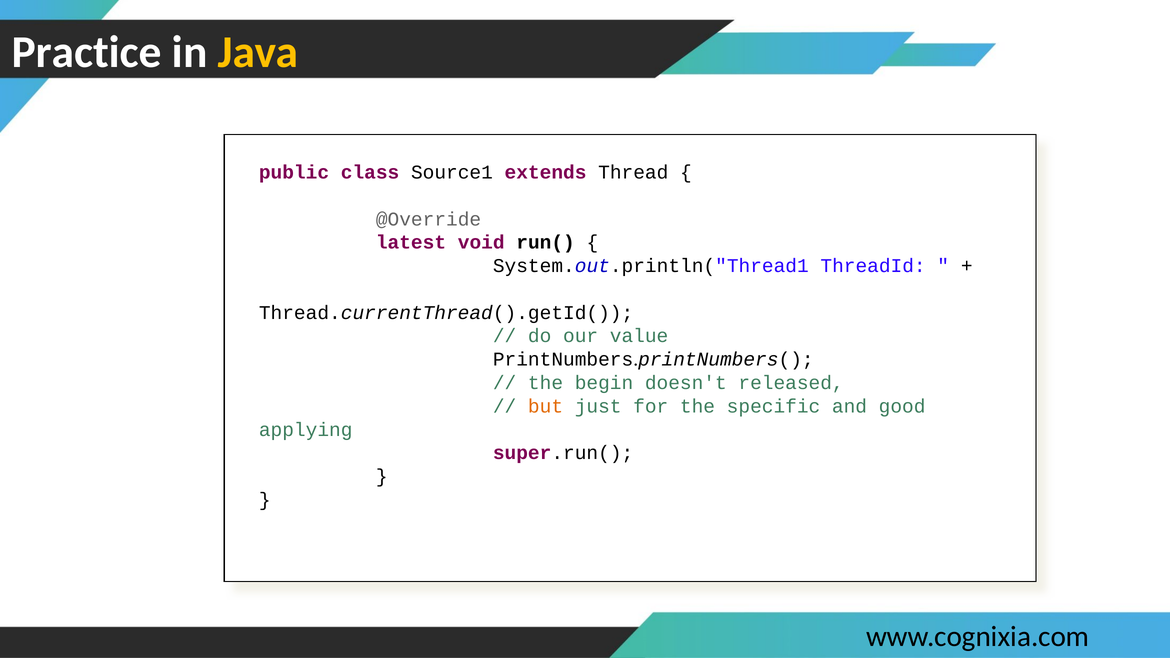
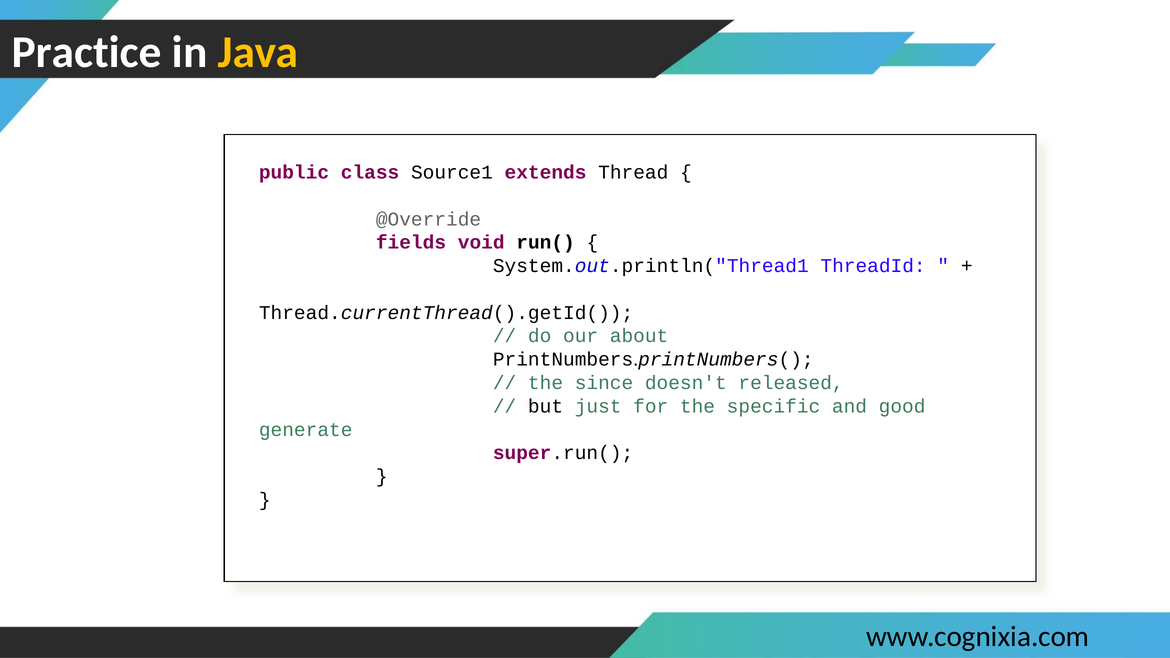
latest: latest -> fields
value: value -> about
begin: begin -> since
but colour: orange -> black
applying: applying -> generate
